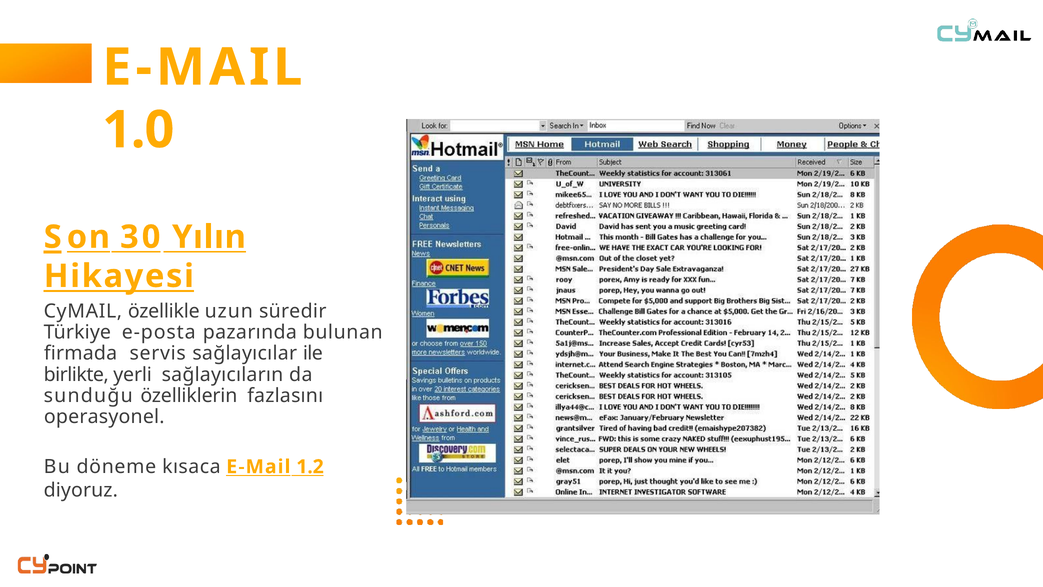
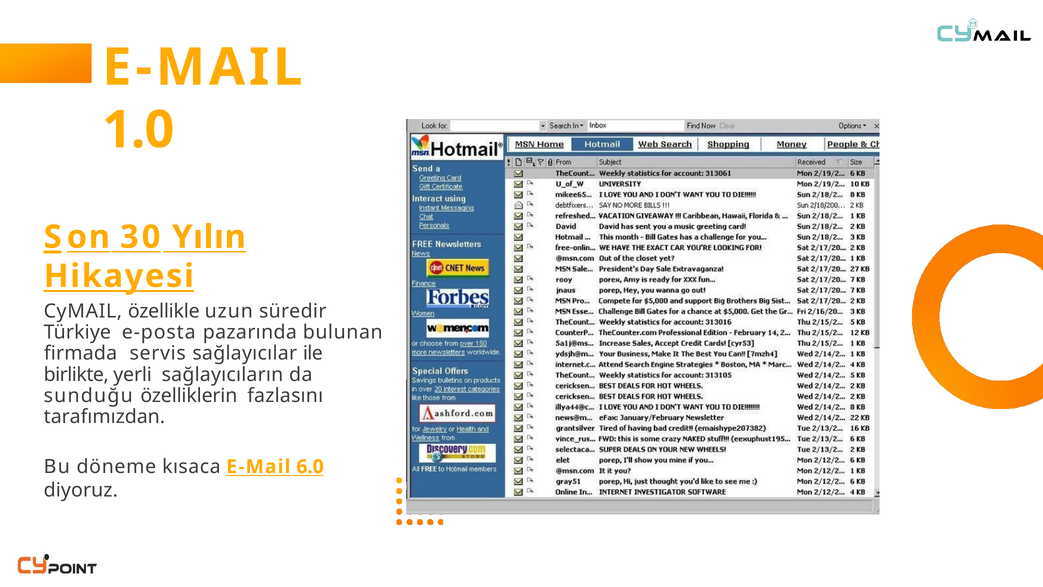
operasyonel: operasyonel -> tarafımızdan
1.2: 1.2 -> 6.0
